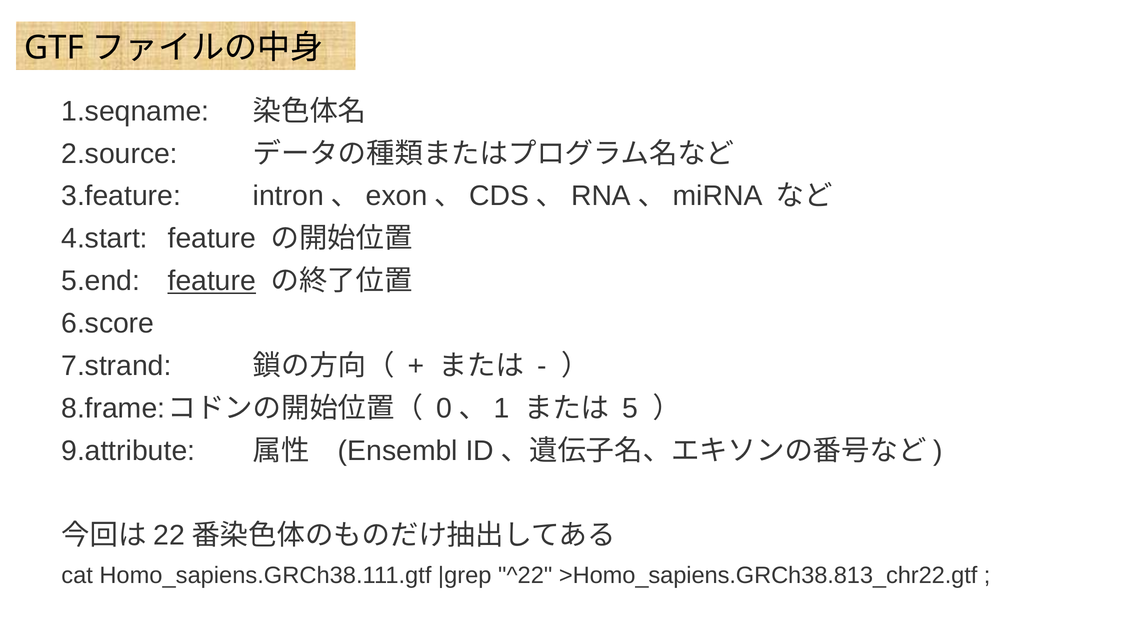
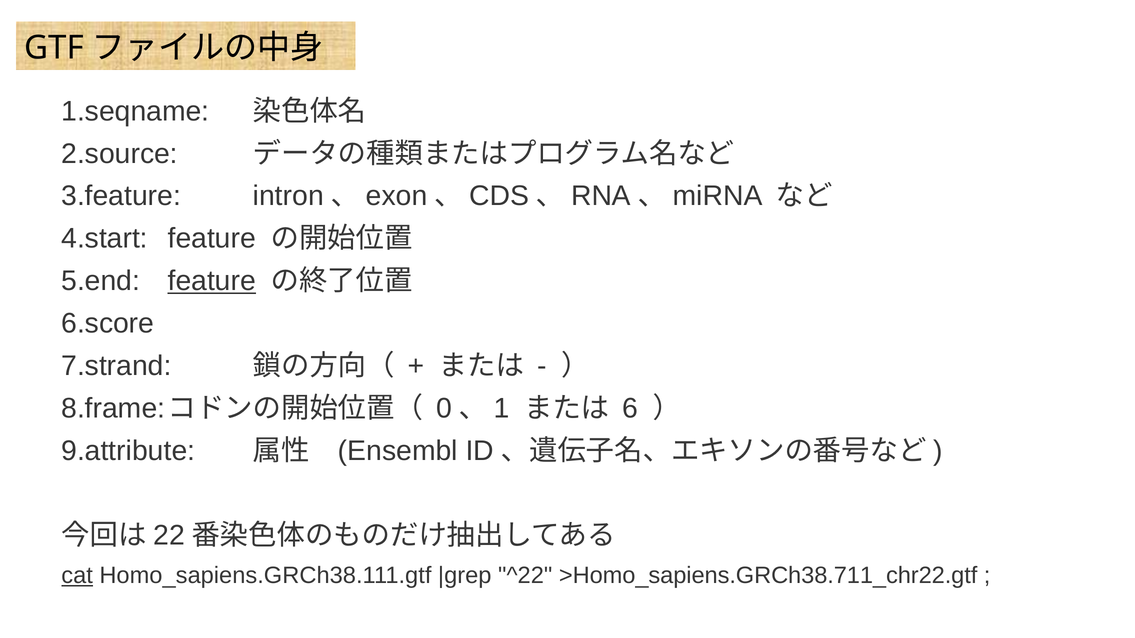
5: 5 -> 6
cat underline: none -> present
>Homo_sapiens.GRCh38.813_chr22.gtf: >Homo_sapiens.GRCh38.813_chr22.gtf -> >Homo_sapiens.GRCh38.711_chr22.gtf
